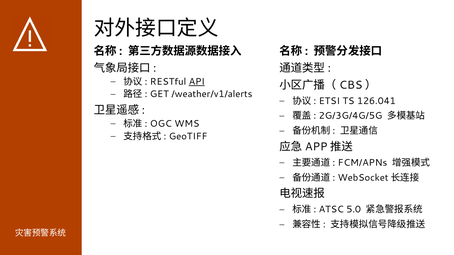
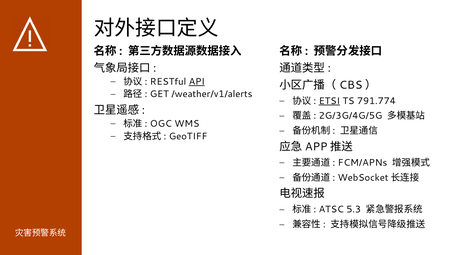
ETSI underline: none -> present
126.041: 126.041 -> 791.774
5.0: 5.0 -> 5.3
